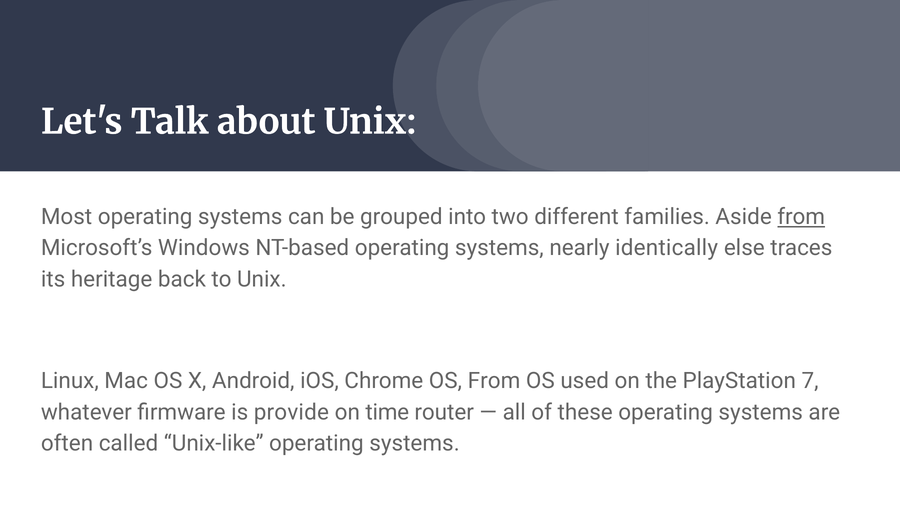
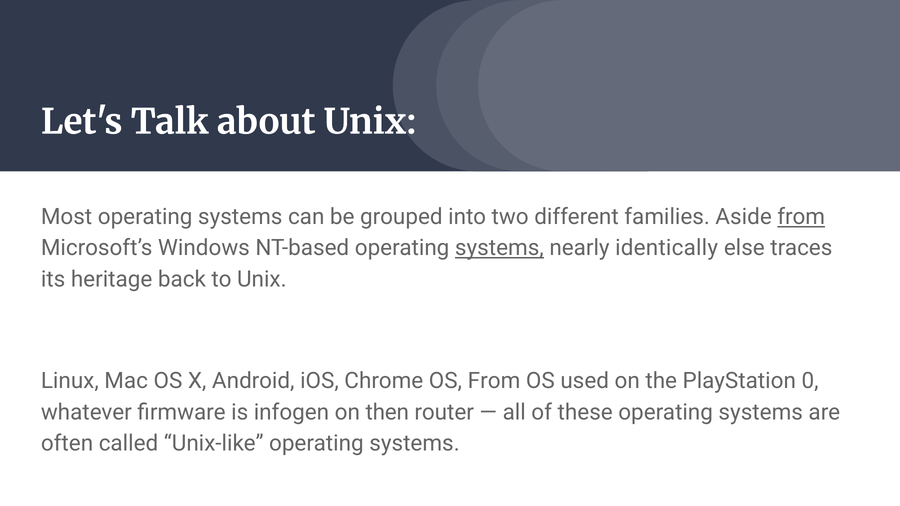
systems at (499, 248) underline: none -> present
7: 7 -> 0
provide: provide -> infogen
time: time -> then
